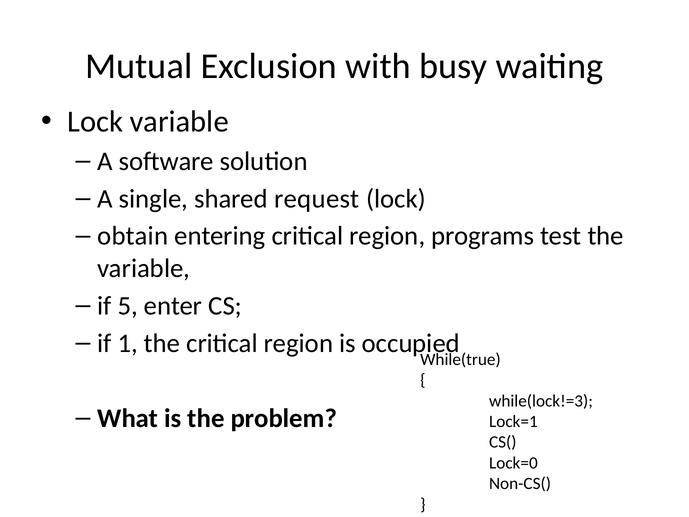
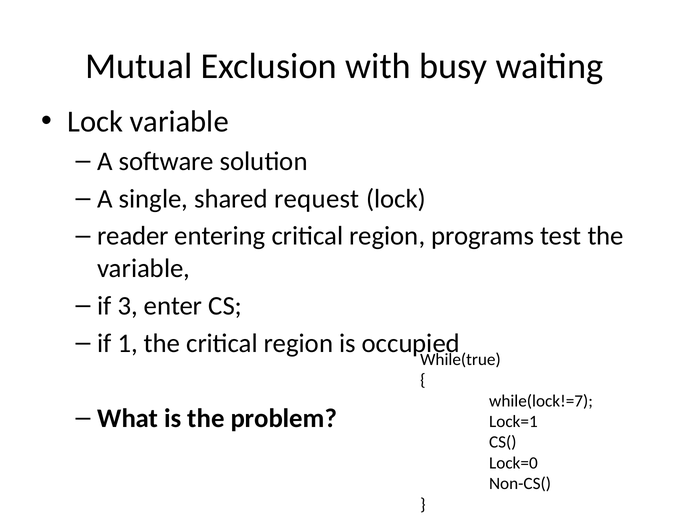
obtain: obtain -> reader
5: 5 -> 3
while(lock!=3: while(lock!=3 -> while(lock!=7
